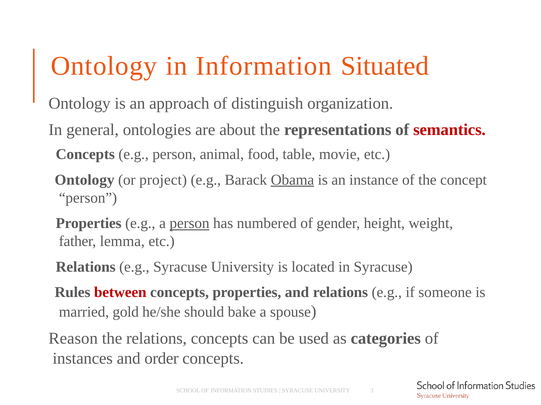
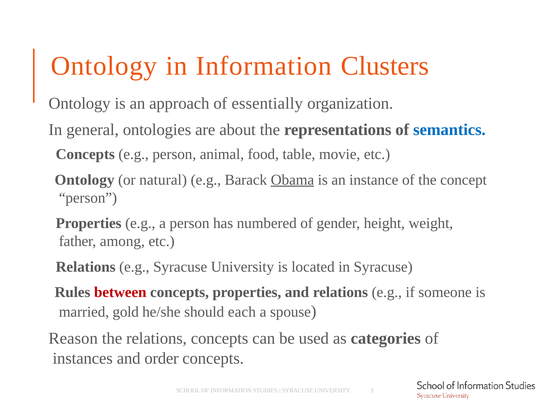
Situated: Situated -> Clusters
distinguish: distinguish -> essentially
semantics colour: red -> blue
project: project -> natural
person at (190, 224) underline: present -> none
lemma: lemma -> among
bake: bake -> each
